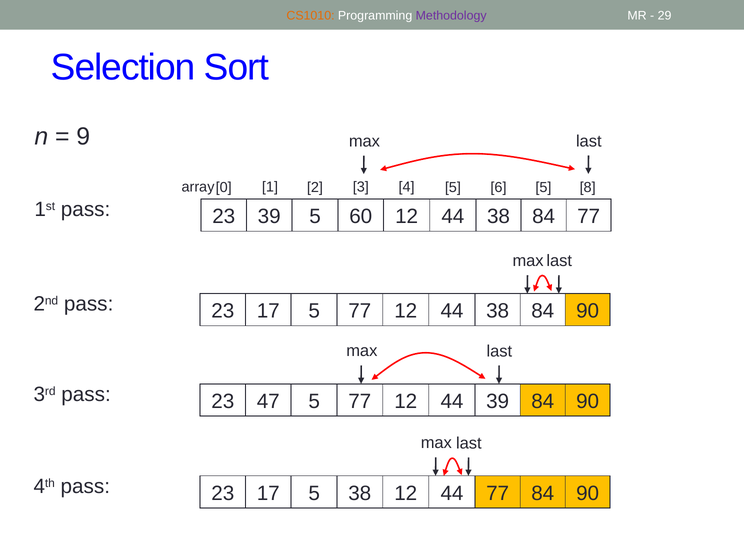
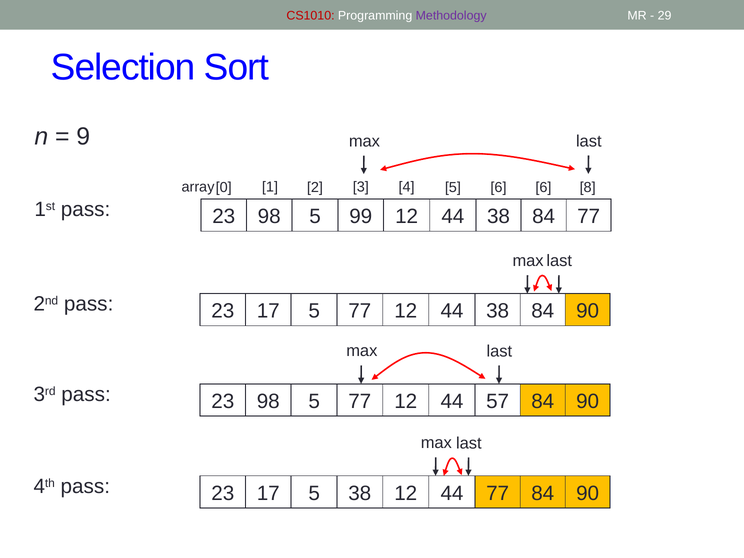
CS1010 colour: orange -> red
6 5: 5 -> 6
39 at (269, 217): 39 -> 98
60: 60 -> 99
47 at (268, 401): 47 -> 98
44 39: 39 -> 57
